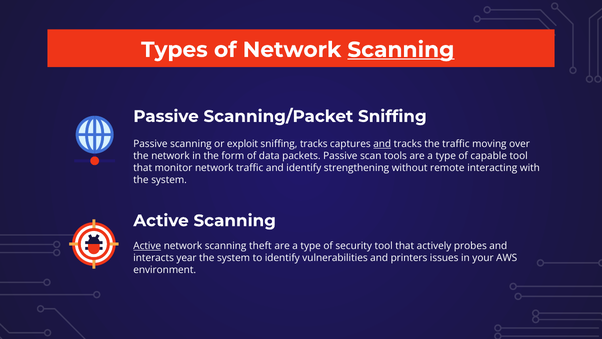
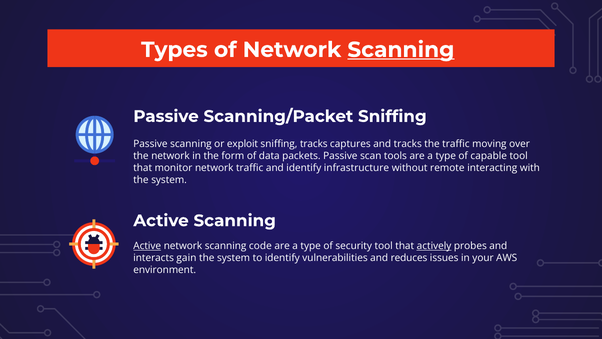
and at (382, 144) underline: present -> none
strengthening: strengthening -> infrastructure
theft: theft -> code
actively underline: none -> present
year: year -> gain
printers: printers -> reduces
